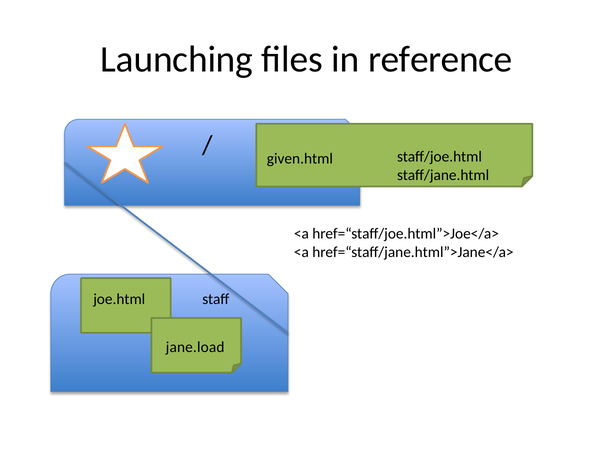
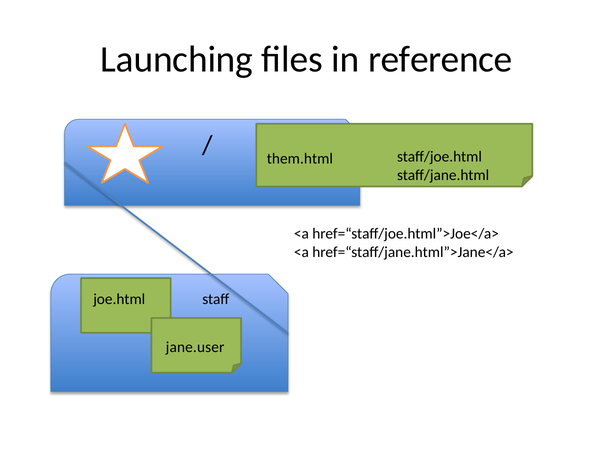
given.html: given.html -> them.html
jane.load: jane.load -> jane.user
